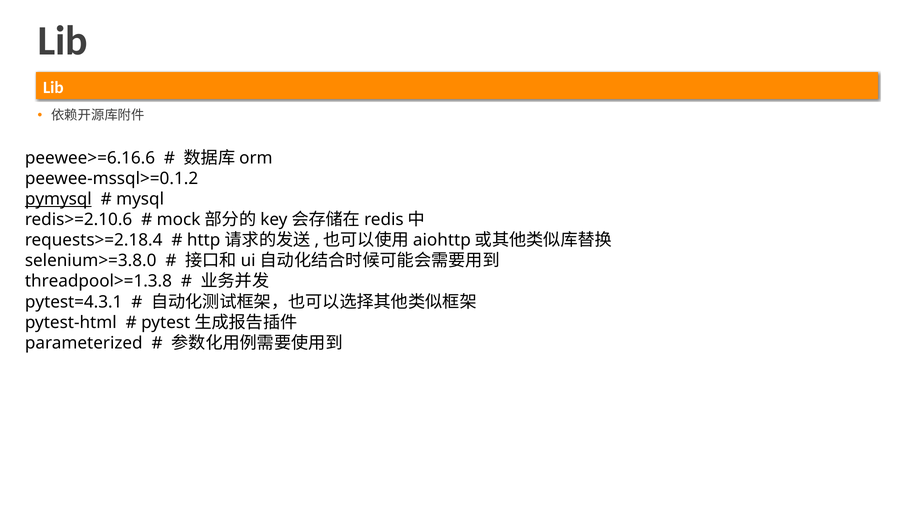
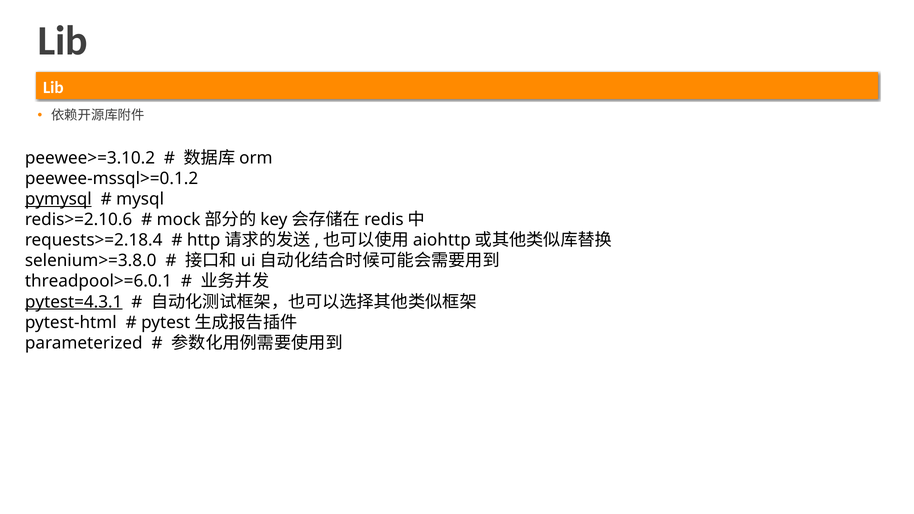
peewee>=6.16.6: peewee>=6.16.6 -> peewee>=3.10.2
threadpool>=1.3.8: threadpool>=1.3.8 -> threadpool>=6.0.1
pytest=4.3.1 underline: none -> present
